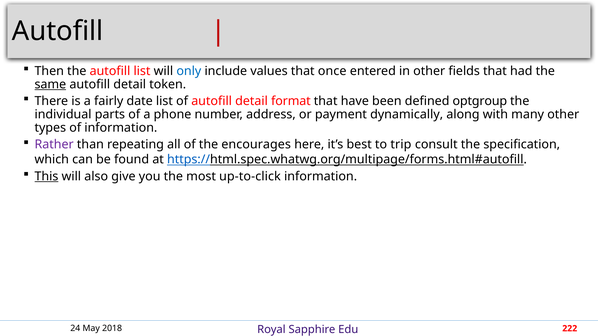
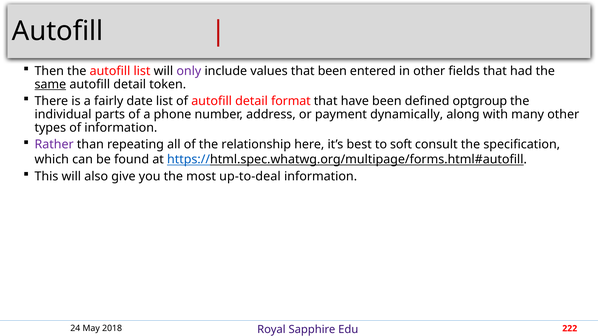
only colour: blue -> purple
that once: once -> been
encourages: encourages -> relationship
trip: trip -> soft
This underline: present -> none
up-to-click: up-to-click -> up-to-deal
